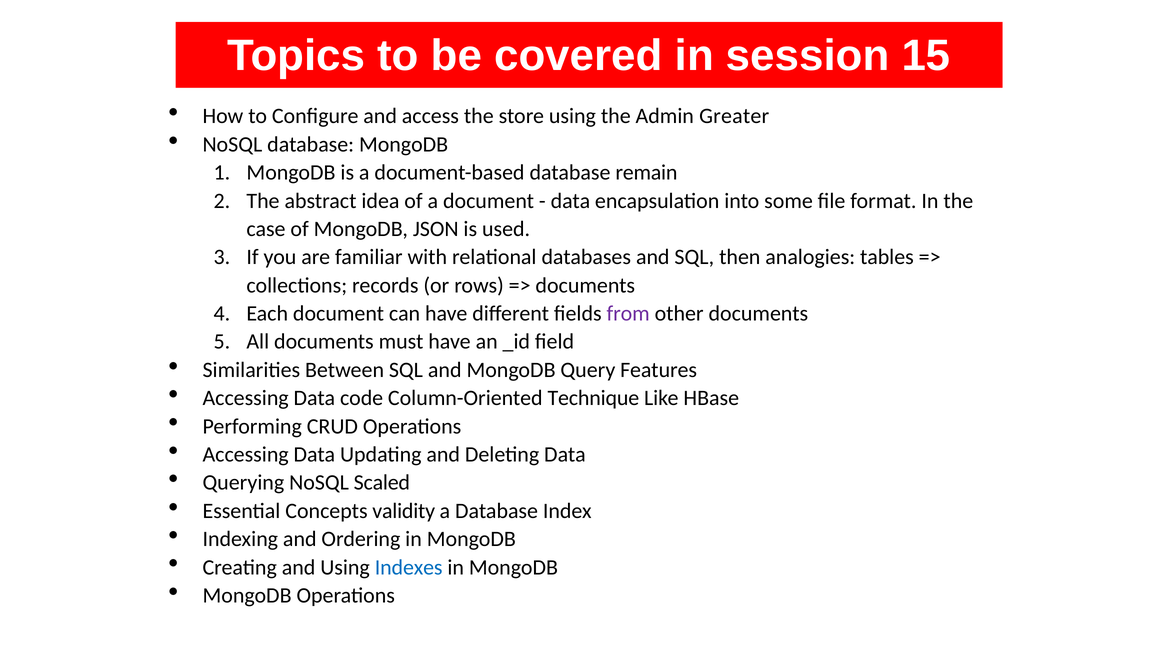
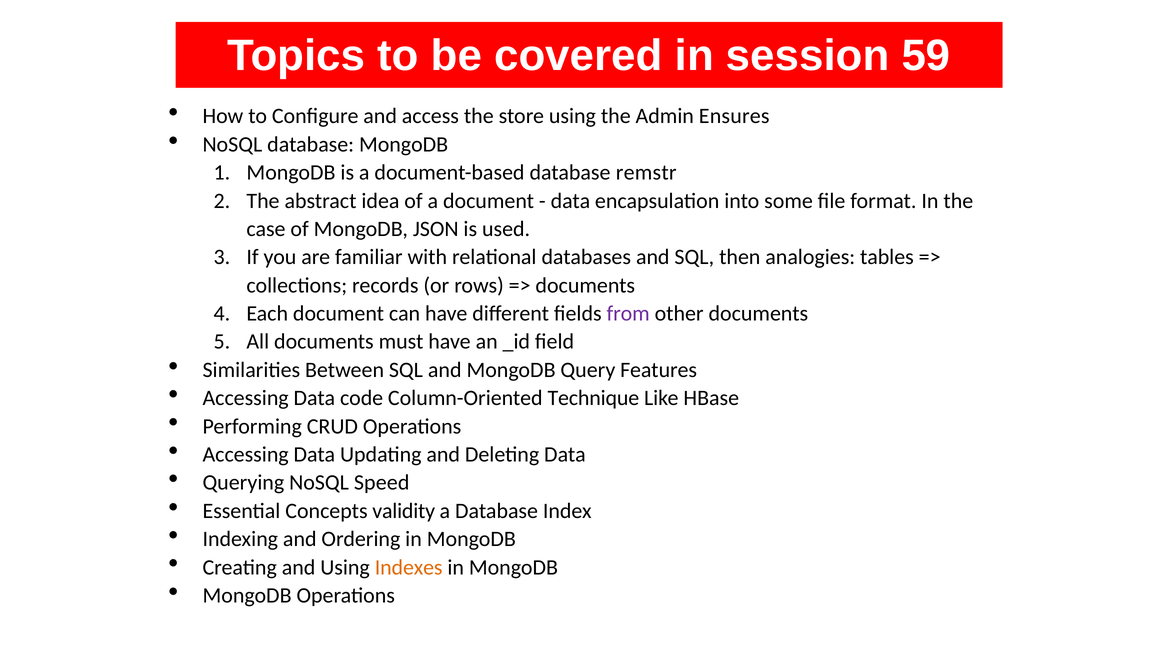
15: 15 -> 59
Greater: Greater -> Ensures
remain: remain -> remstr
Scaled: Scaled -> Speed
Indexes colour: blue -> orange
